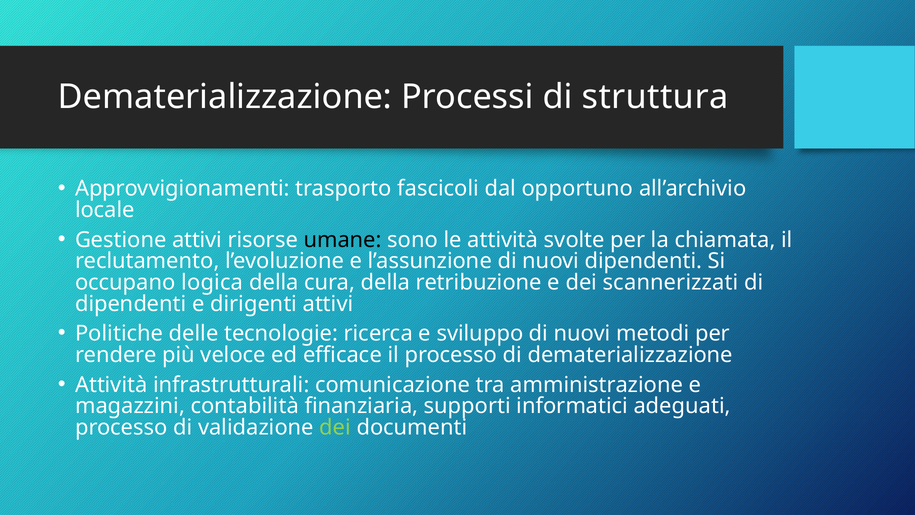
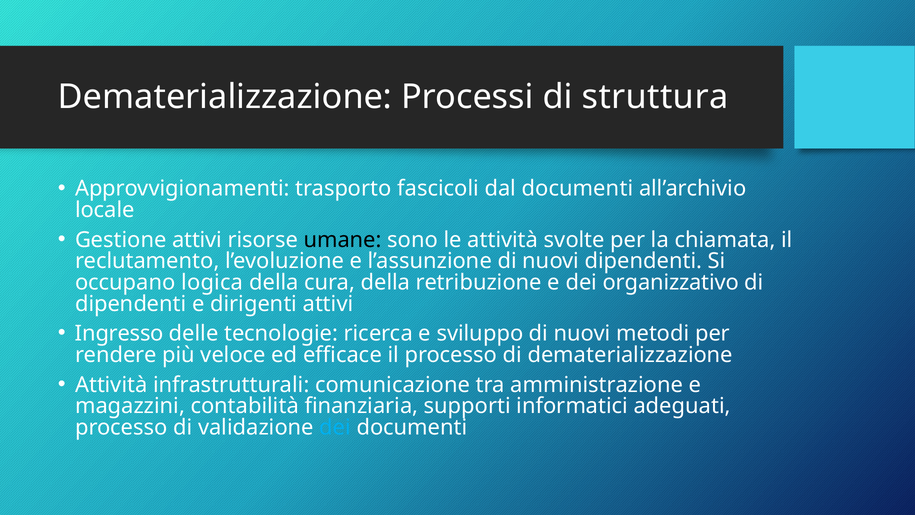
dal opportuno: opportuno -> documenti
scannerizzati: scannerizzati -> organizzativo
Politiche: Politiche -> Ingresso
dei at (335, 427) colour: light green -> light blue
